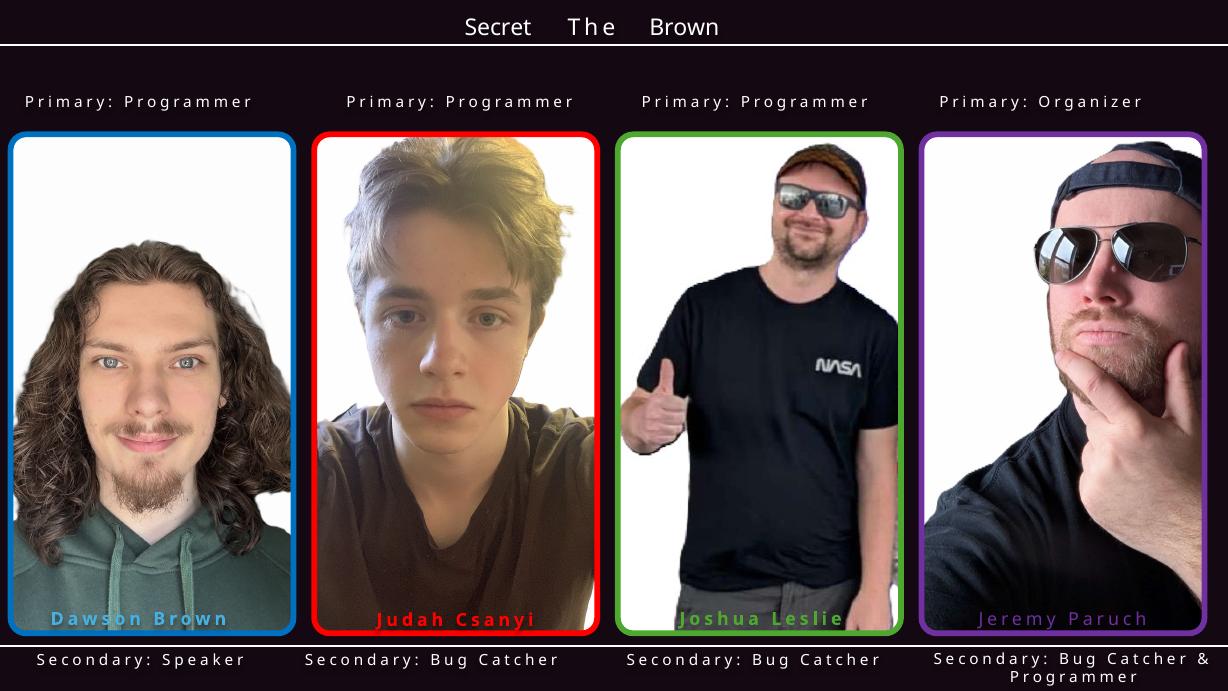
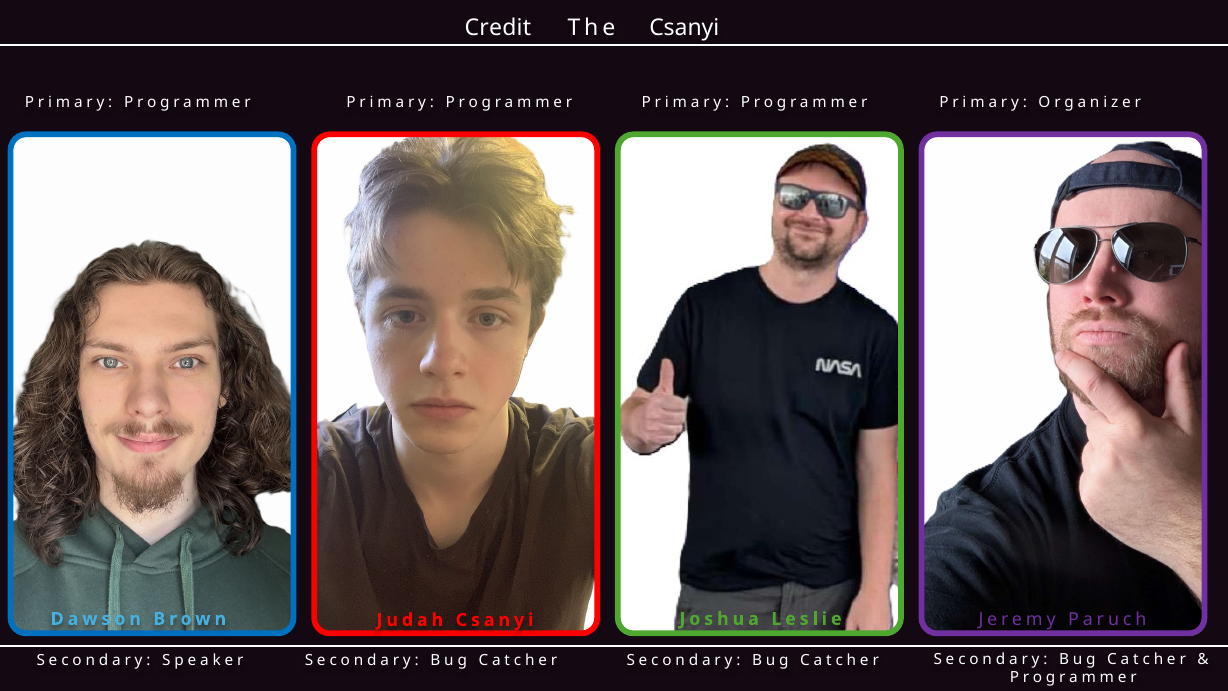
Secret: Secret -> Credit
The Brown: Brown -> Csanyi
